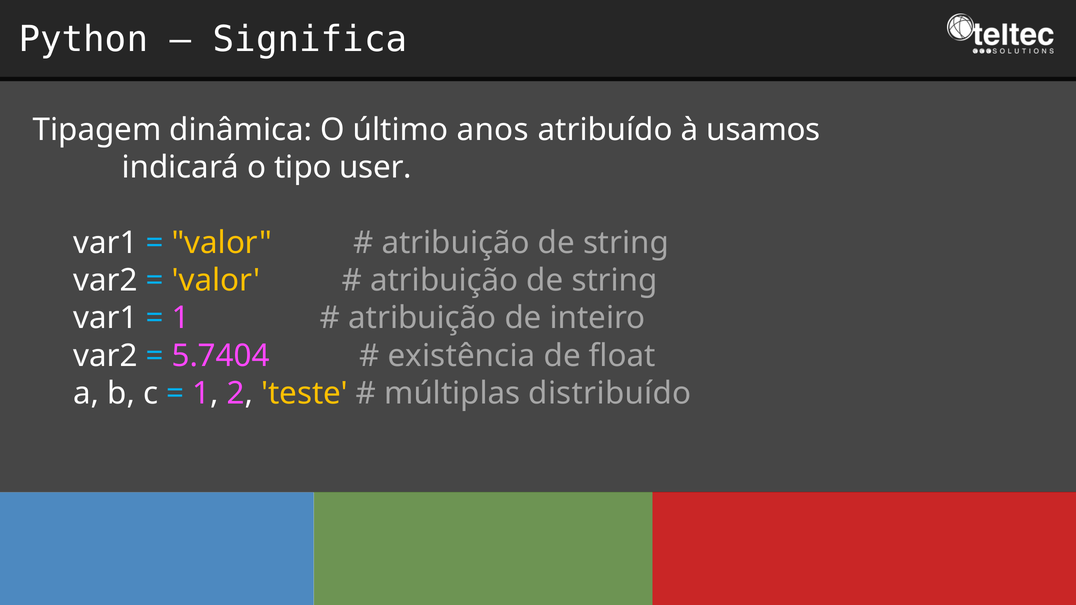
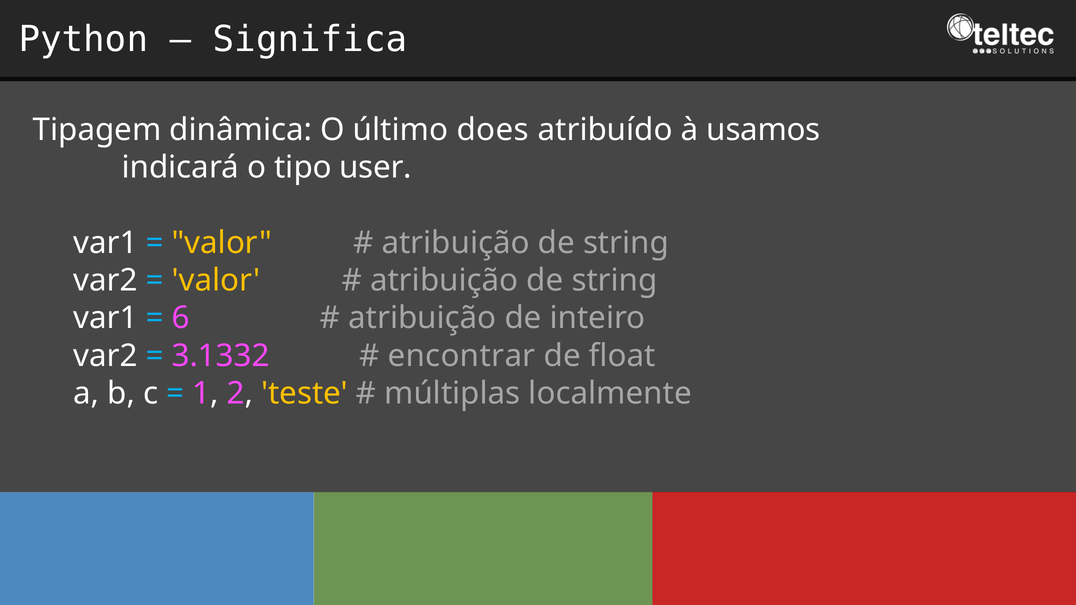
anos: anos -> does
1 at (181, 318): 1 -> 6
5.7404: 5.7404 -> 3.1332
existência: existência -> encontrar
distribuído: distribuído -> localmente
